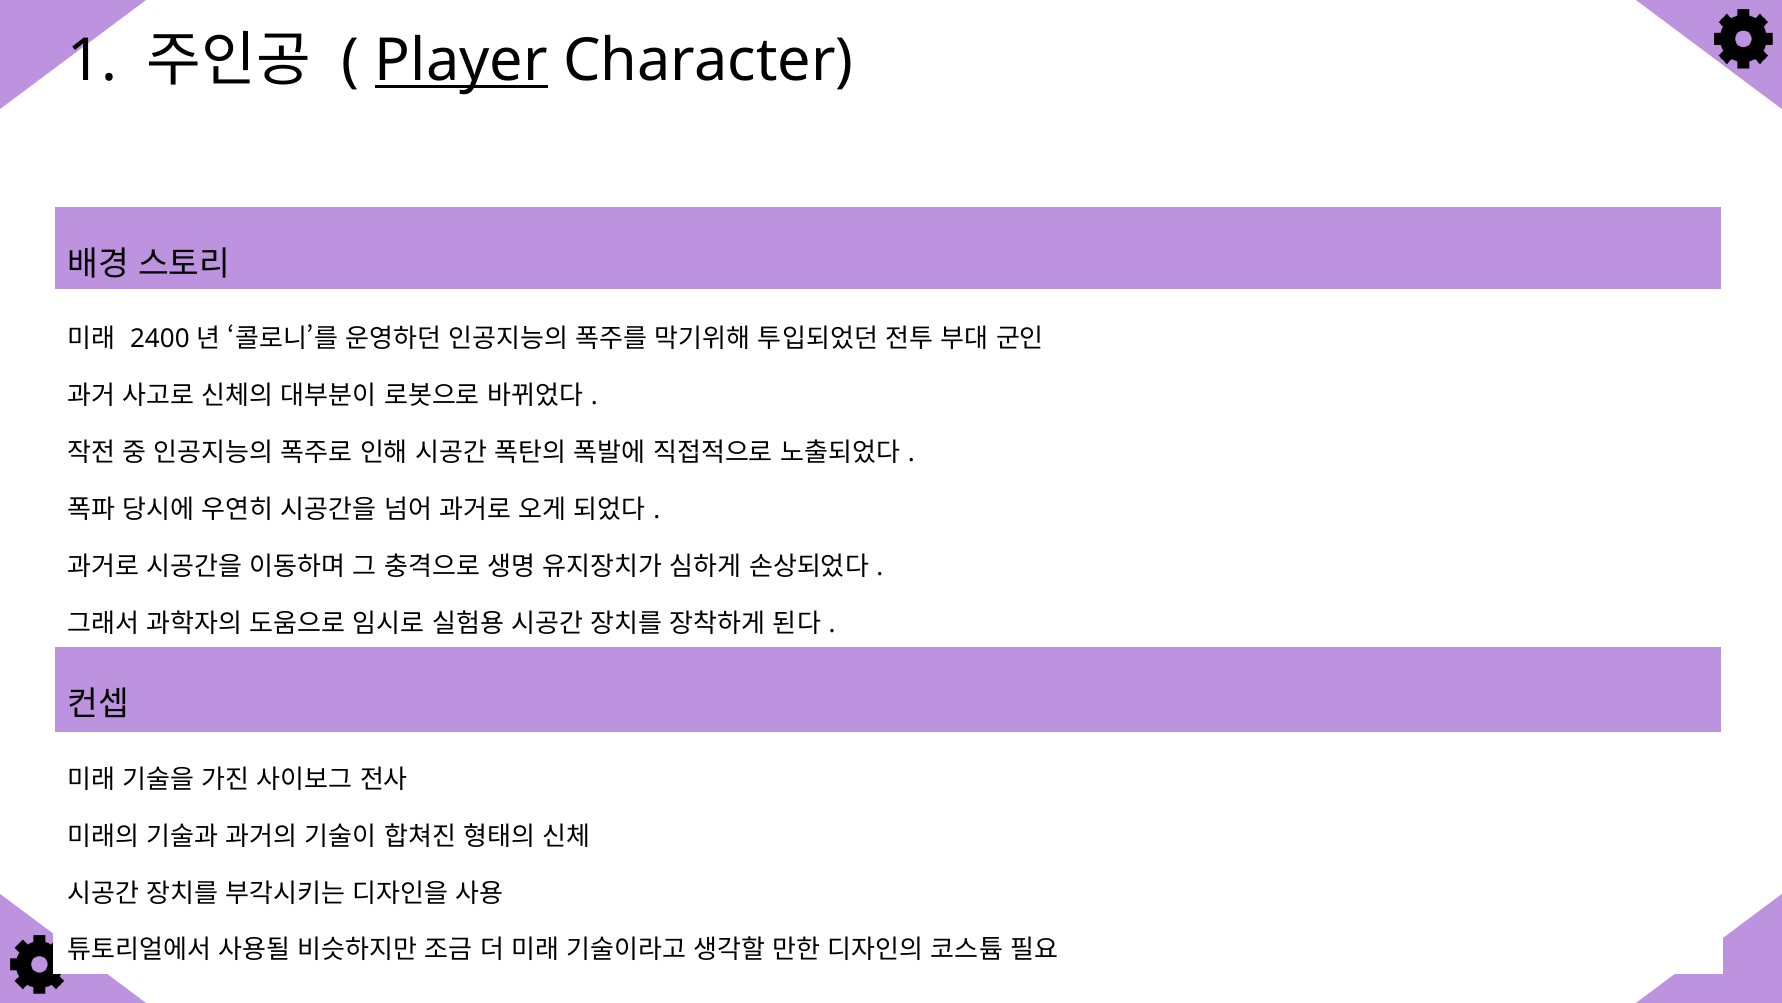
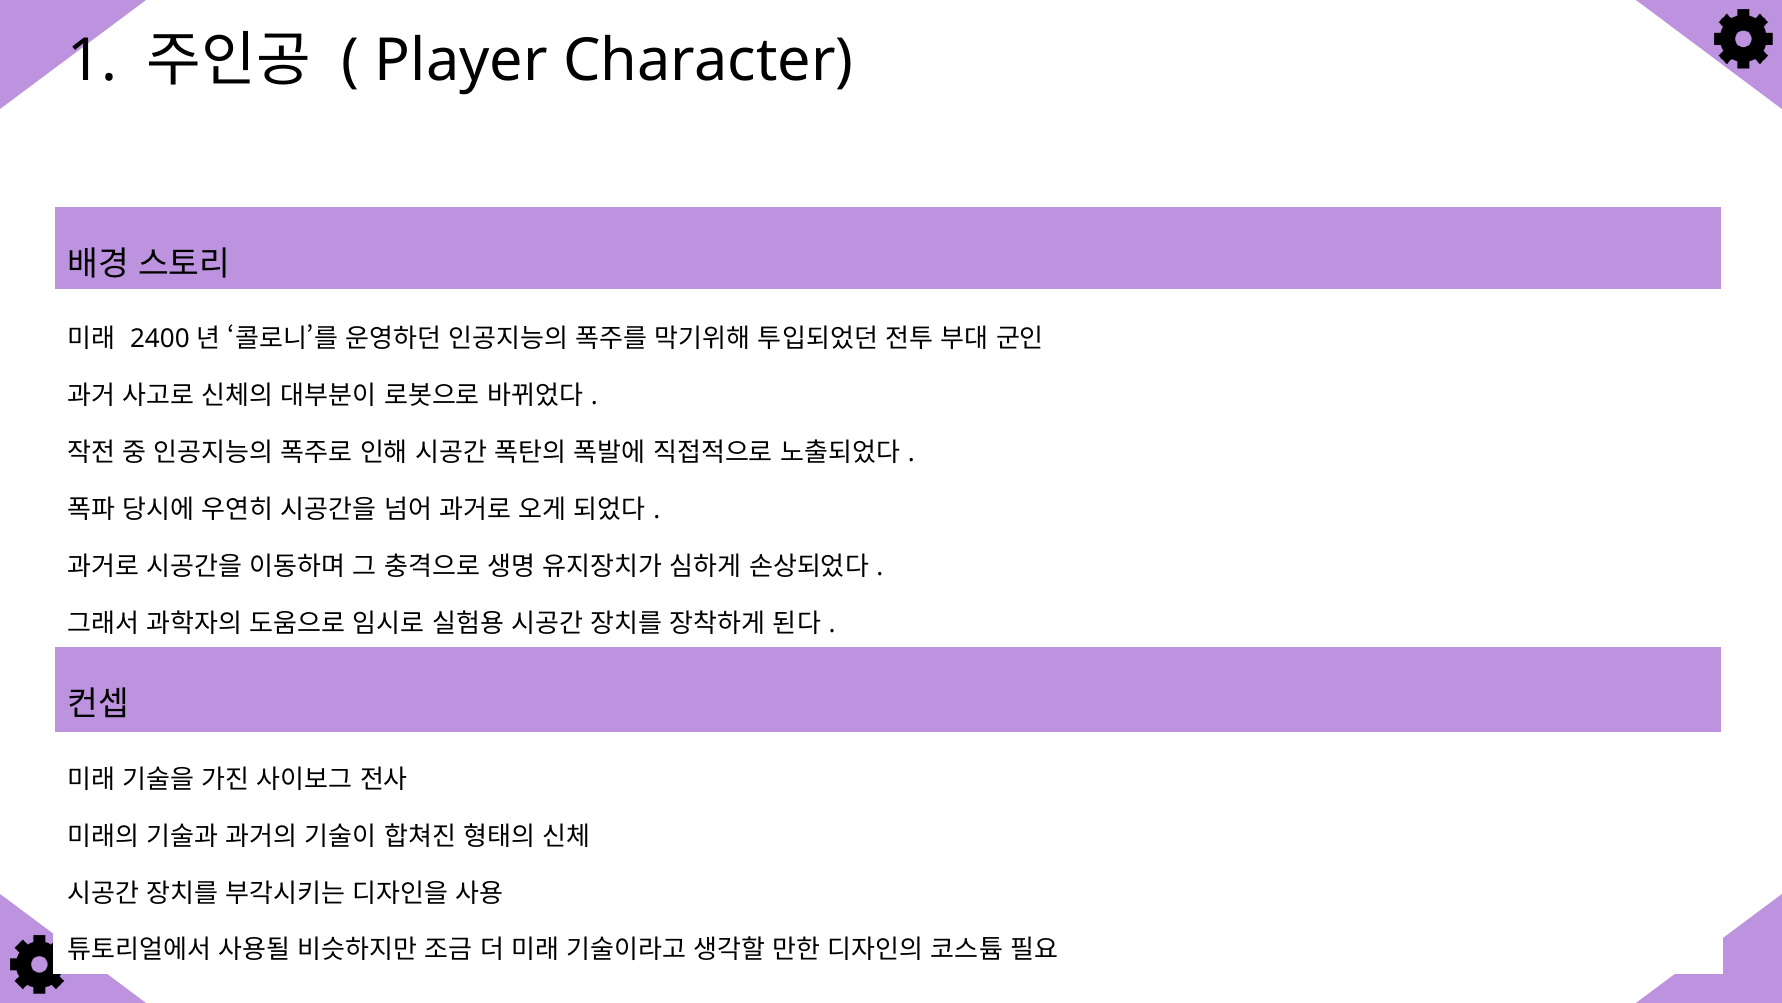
Player underline: present -> none
